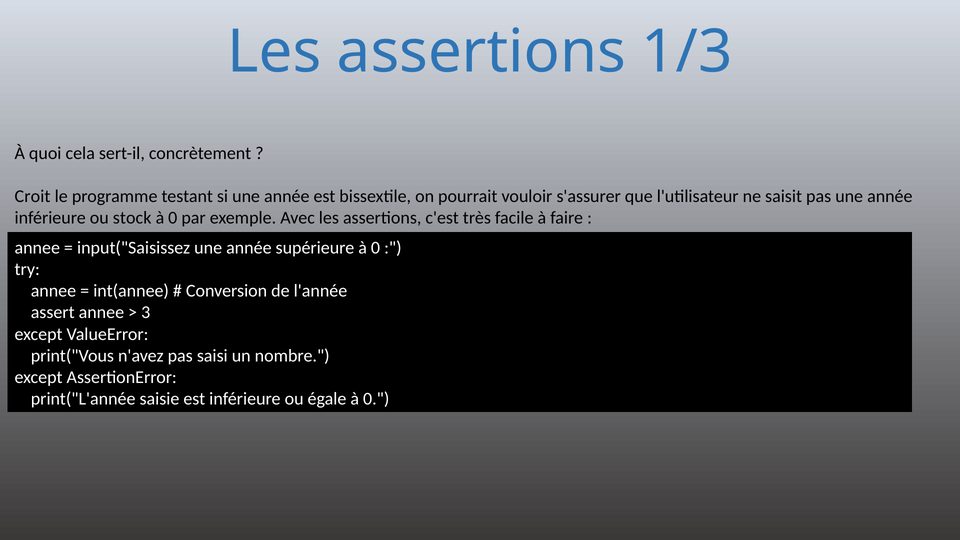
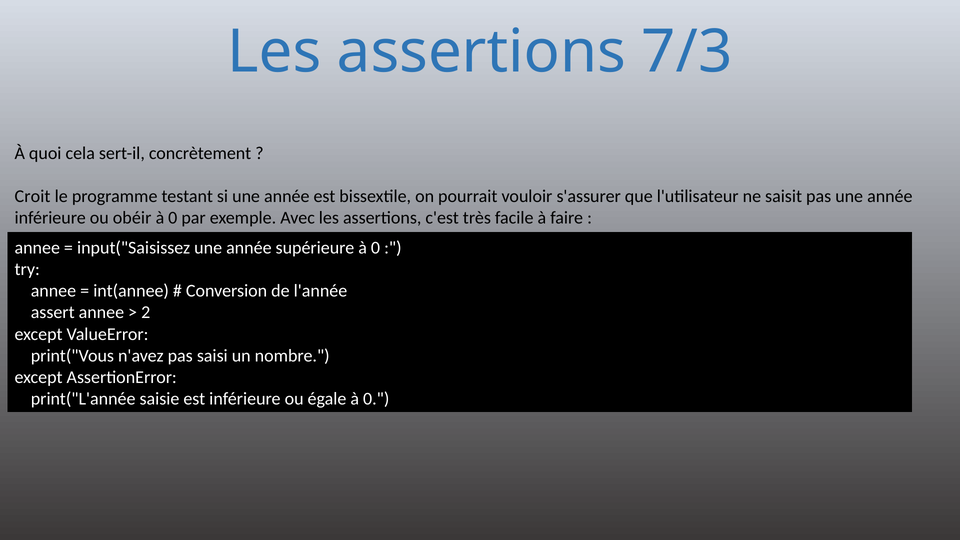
1/3: 1/3 -> 7/3
stock: stock -> obéir
3: 3 -> 2
